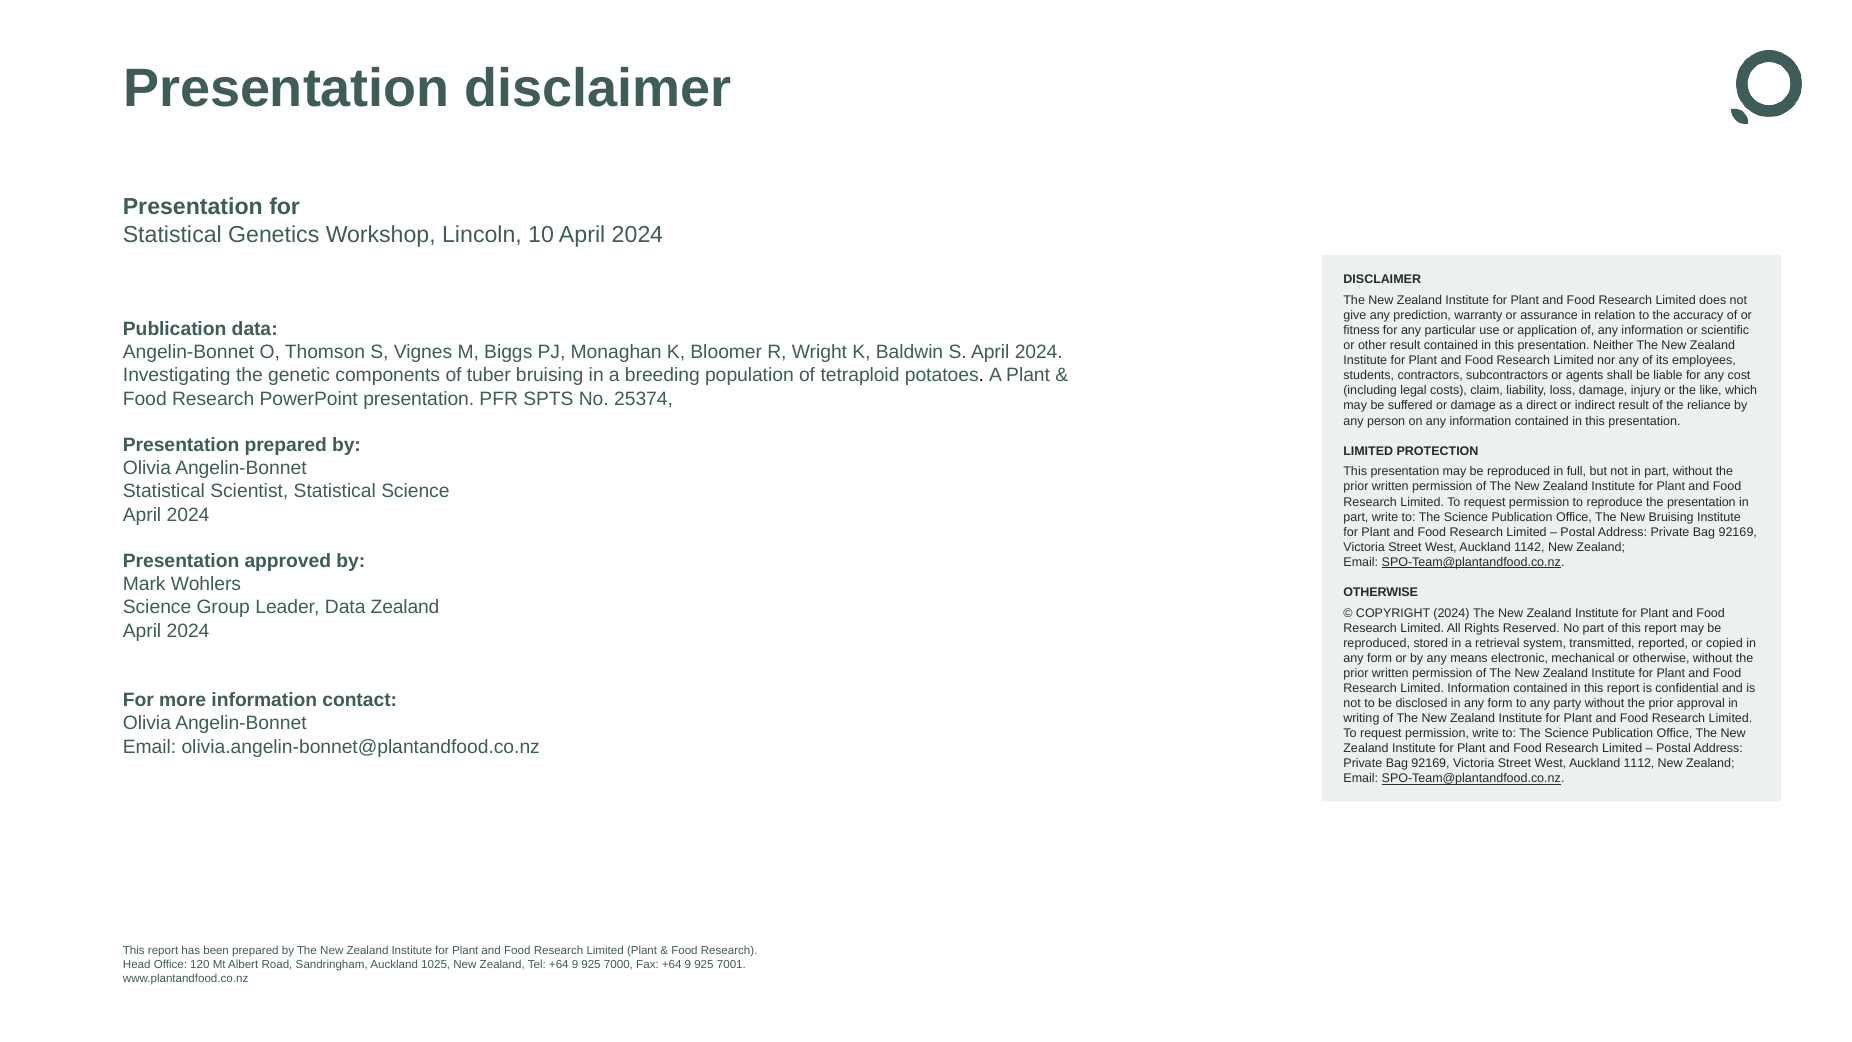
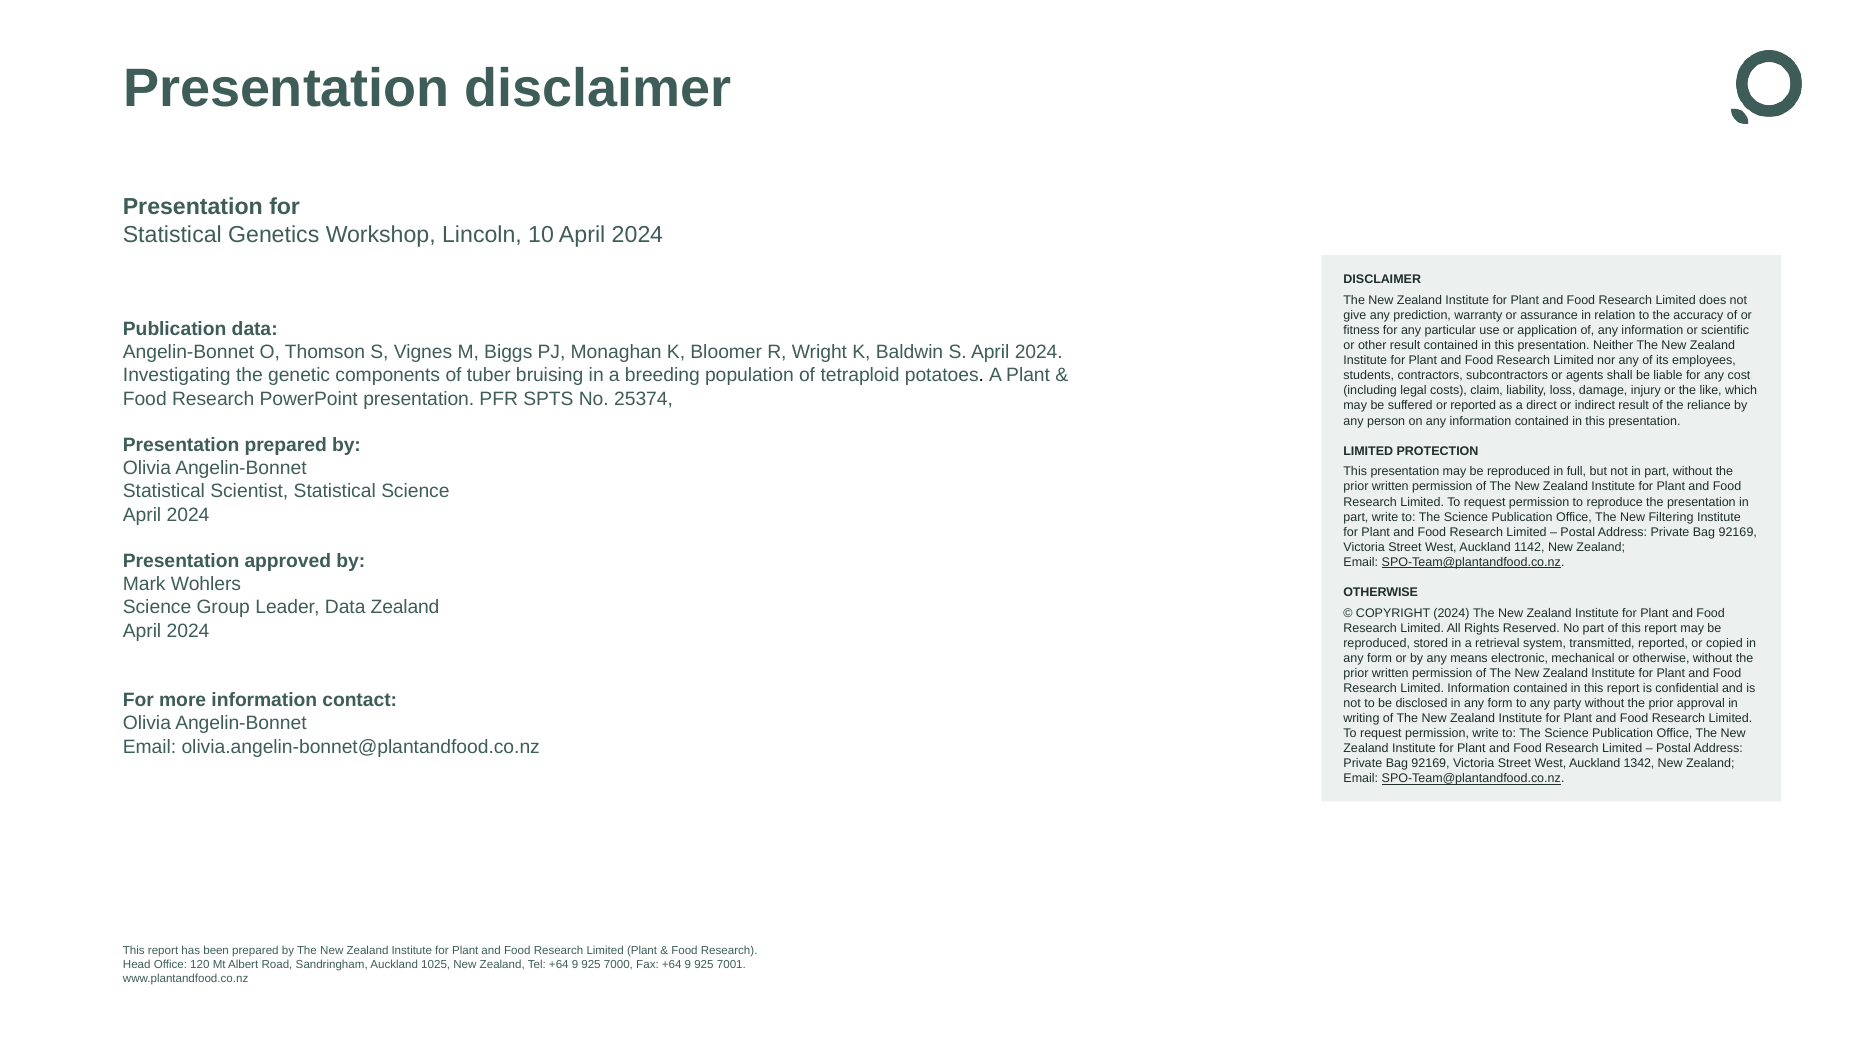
or damage: damage -> reported
New Bruising: Bruising -> Filtering
1112: 1112 -> 1342
